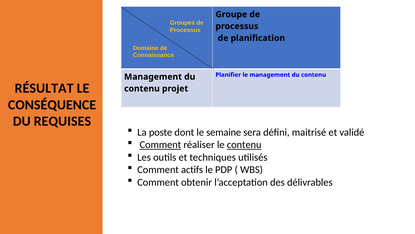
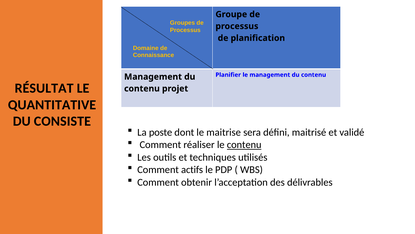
CONSÉQUENCE: CONSÉQUENCE -> QUANTITATIVE
REQUISES: REQUISES -> CONSISTE
semaine: semaine -> maitrise
Comment at (160, 144) underline: present -> none
